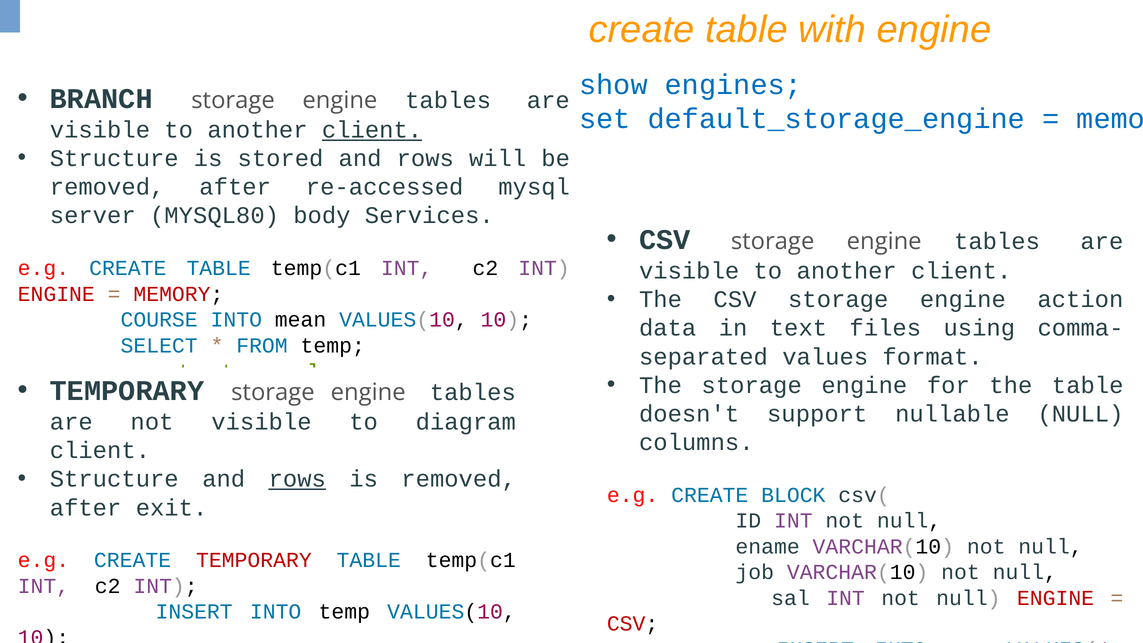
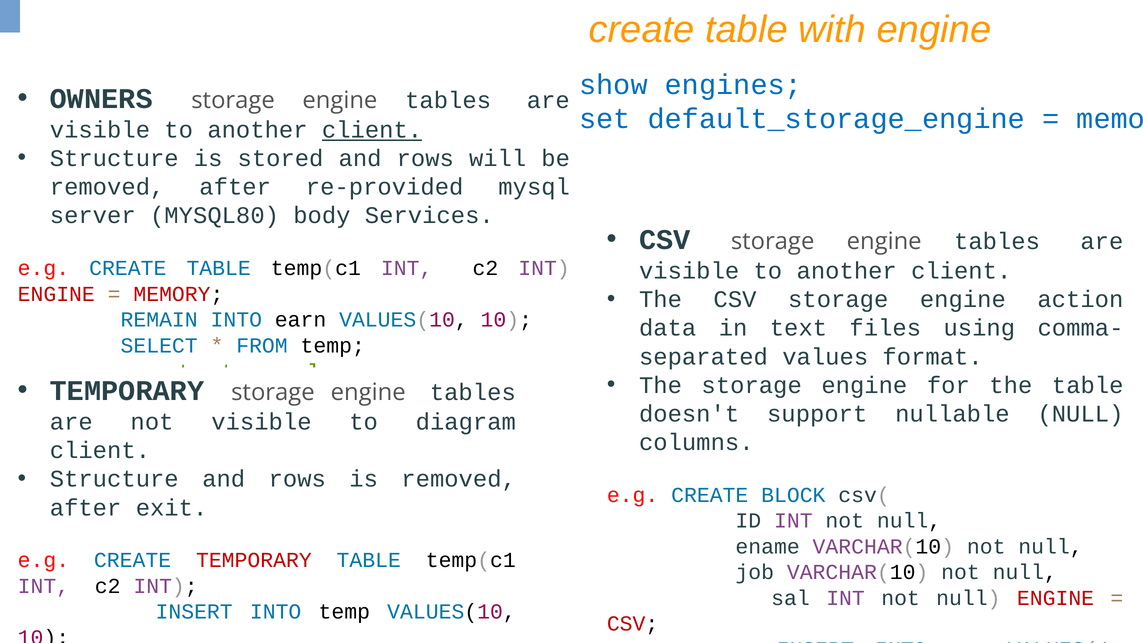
BRANCH: BRANCH -> OWNERS
re-accessed: re-accessed -> re-provided
COURSE: COURSE -> REMAIN
mean: mean -> earn
rows at (297, 479) underline: present -> none
